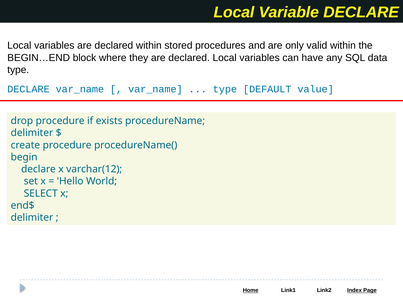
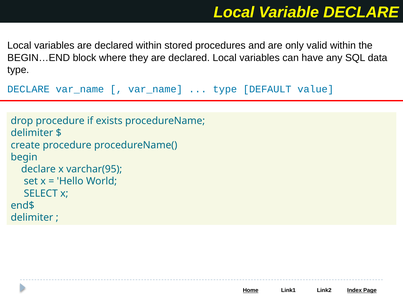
varchar(12: varchar(12 -> varchar(95
